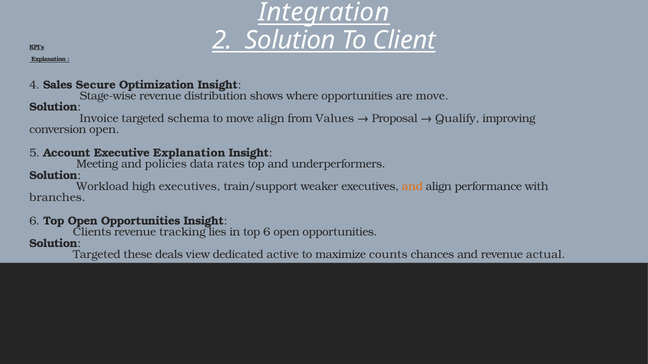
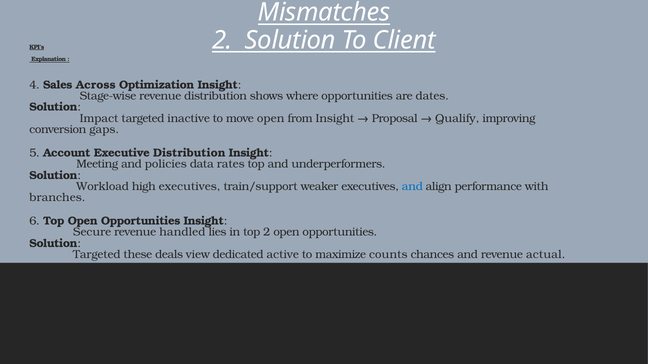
Integration: Integration -> Mismatches
Secure: Secure -> Across
are move: move -> dates
Invoice: Invoice -> Impact
schema: schema -> inactive
move align: align -> open
from Values: Values -> Insight
conversion open: open -> gaps
Executive Explanation: Explanation -> Distribution
and at (412, 187) colour: orange -> blue
Clients: Clients -> Secure
tracking: tracking -> handled
top 6: 6 -> 2
